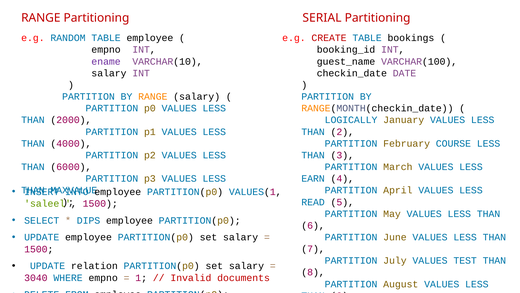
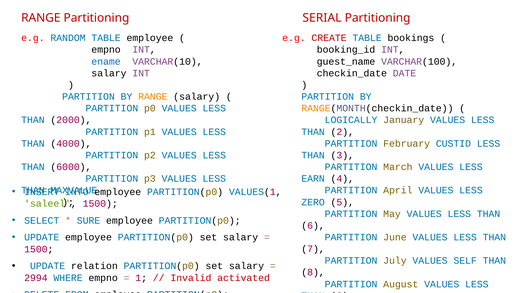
ename colour: purple -> blue
COURSE: COURSE -> CUSTID
READ: READ -> ZERO
DIPS: DIPS -> SURE
TEST: TEST -> SELF
3040: 3040 -> 2994
documents: documents -> activated
